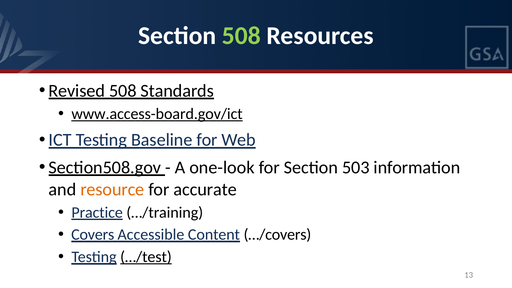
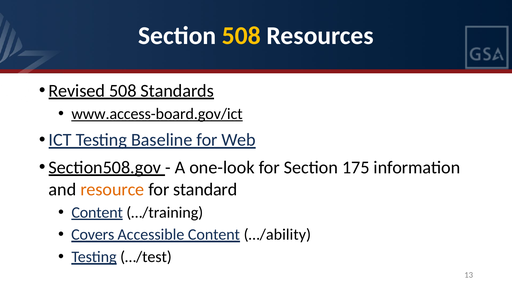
508 at (241, 36) colour: light green -> yellow
503: 503 -> 175
accurate: accurate -> standard
Practice at (97, 212): Practice -> Content
…/covers: …/covers -> …/ability
…/test underline: present -> none
